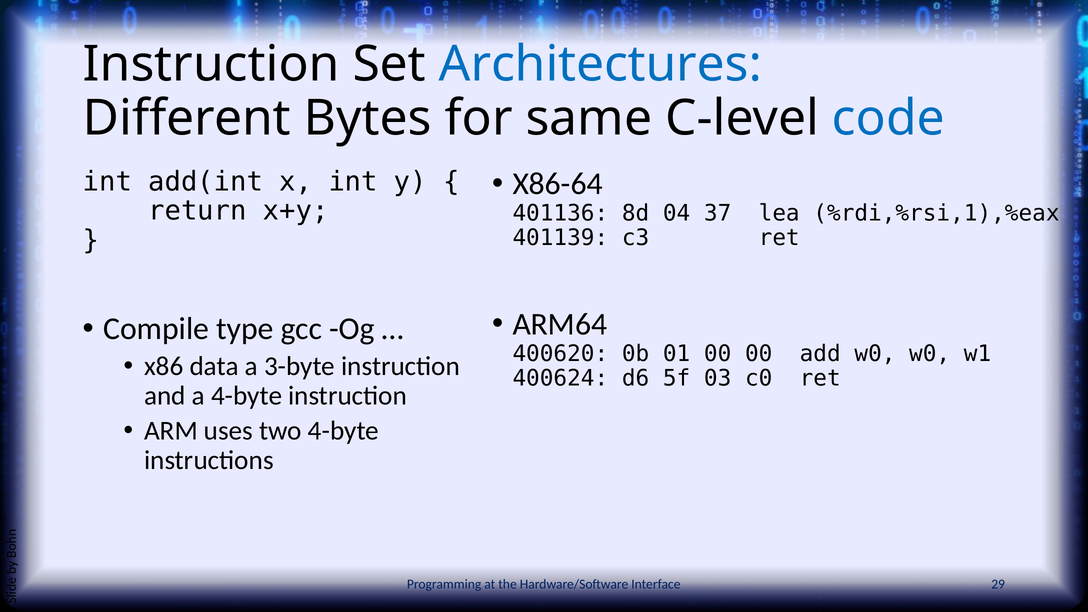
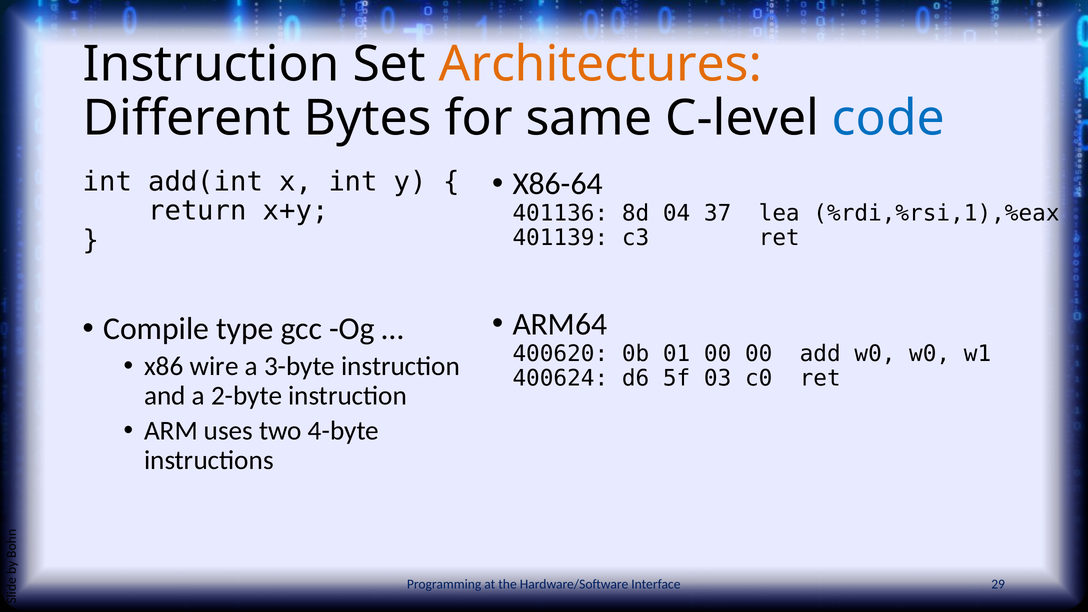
Architectures colour: blue -> orange
data: data -> wire
a 4-byte: 4-byte -> 2-byte
